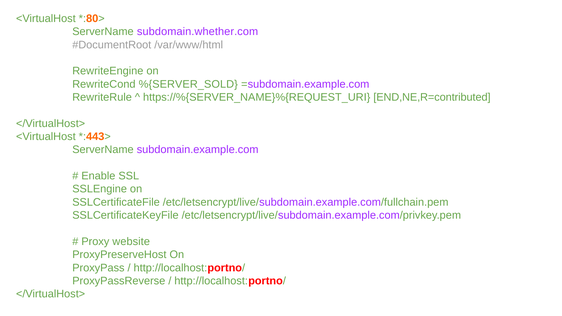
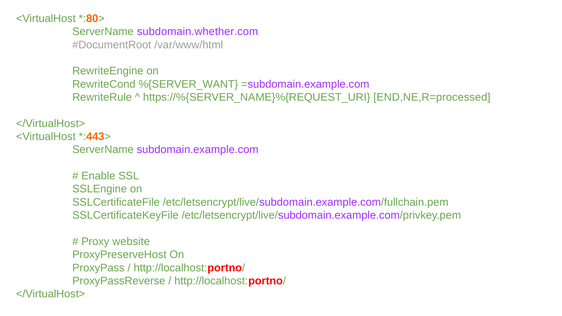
%{SERVER_SOLD: %{SERVER_SOLD -> %{SERVER_WANT
END,NE,R=contributed: END,NE,R=contributed -> END,NE,R=processed
